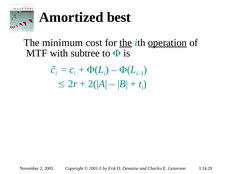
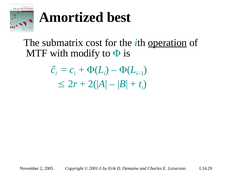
minimum: minimum -> submatrix
the at (126, 43) underline: present -> none
subtree: subtree -> modify
